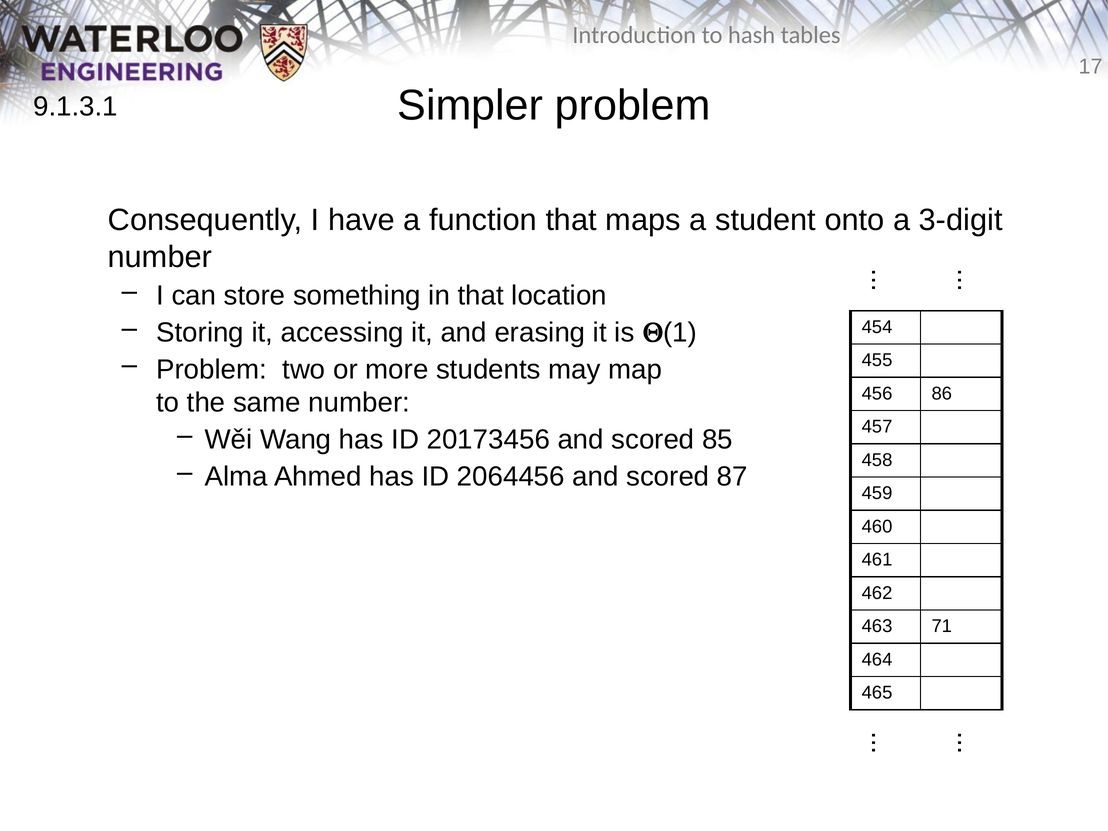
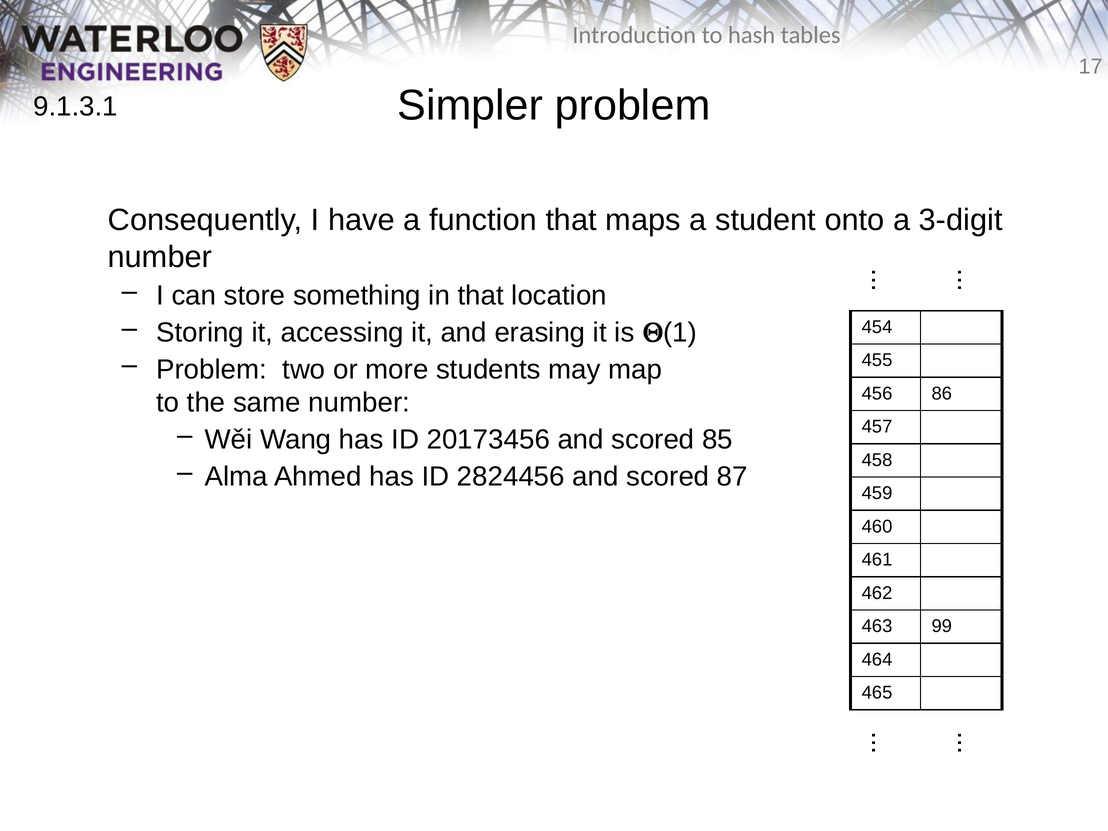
2064456: 2064456 -> 2824456
71: 71 -> 99
